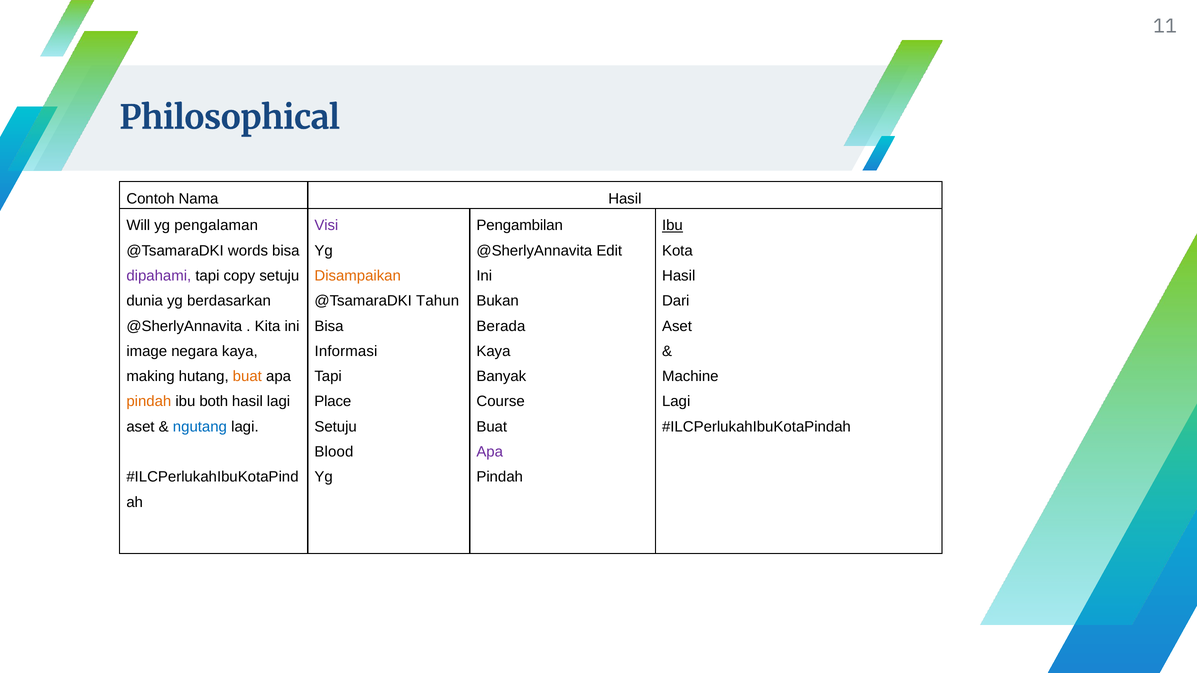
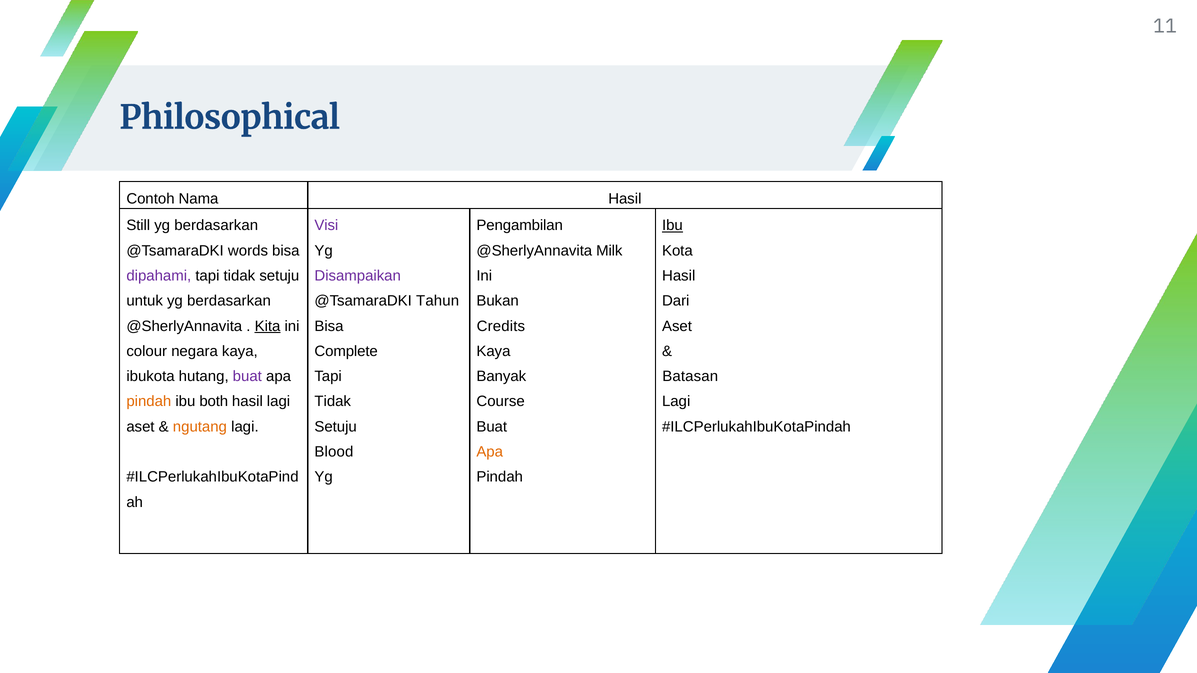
Will: Will -> Still
pengalaman at (216, 226): pengalaman -> berdasarkan
Edit: Edit -> Milk
copy at (239, 276): copy -> tidak
Disampaikan colour: orange -> purple
dunia: dunia -> untuk
Kita underline: none -> present
Berada: Berada -> Credits
image: image -> colour
Informasi: Informasi -> Complete
making: making -> ibukota
buat at (247, 377) colour: orange -> purple
Machine: Machine -> Batasan
Place at (333, 402): Place -> Tidak
ngutang colour: blue -> orange
Apa at (490, 452) colour: purple -> orange
